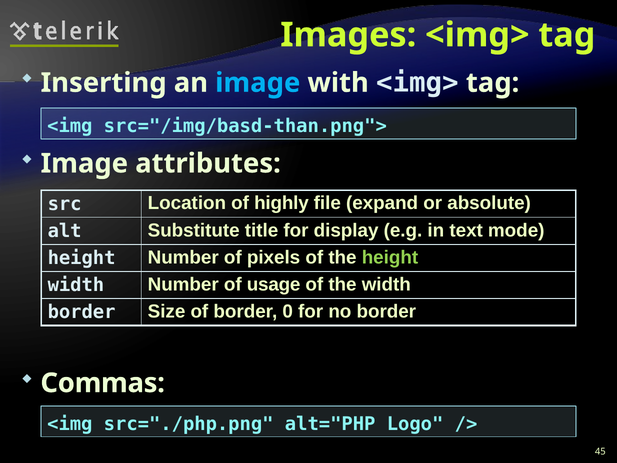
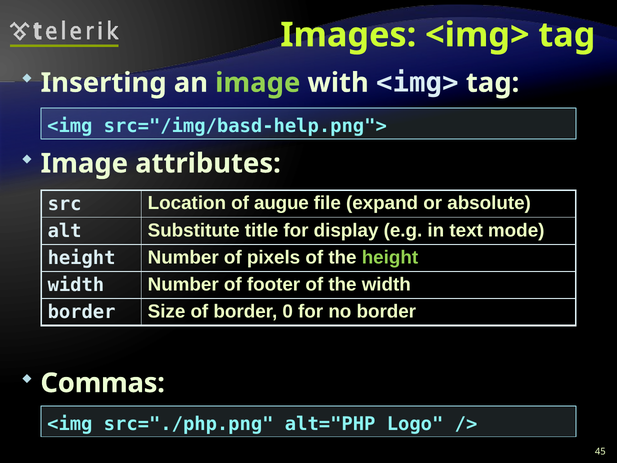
image at (258, 83) colour: light blue -> light green
src="/img/basd-than.png">: src="/img/basd-than.png"> -> src="/img/basd-help.png">
highly: highly -> augue
usage: usage -> footer
